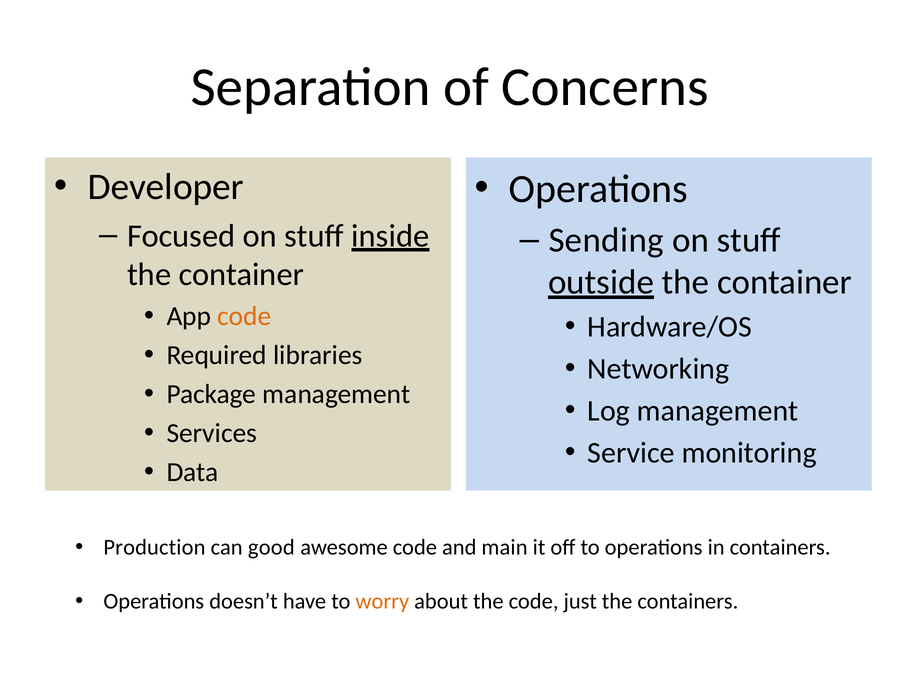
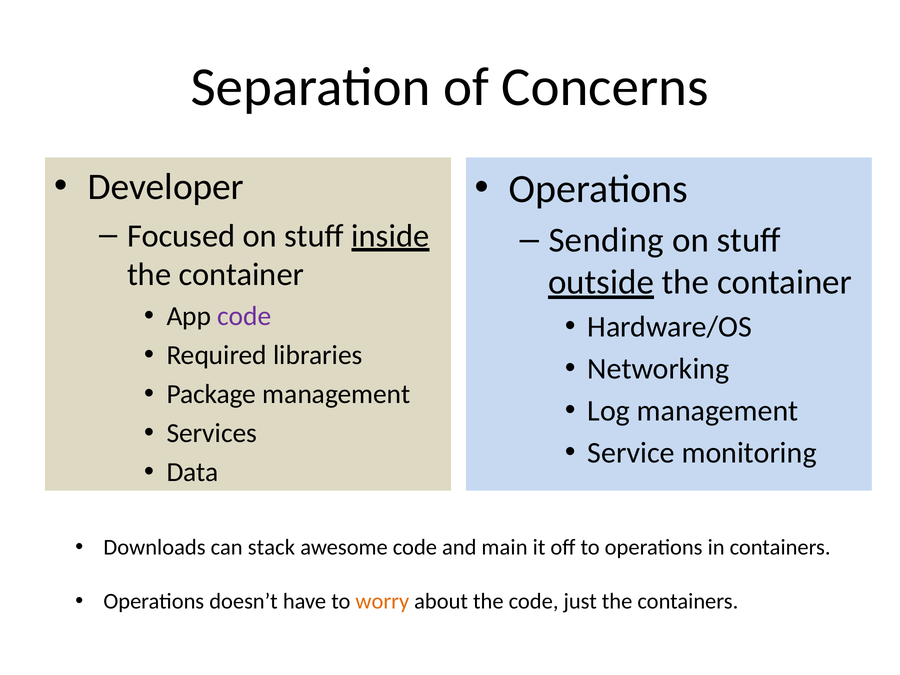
code at (244, 316) colour: orange -> purple
Production: Production -> Downloads
good: good -> stack
